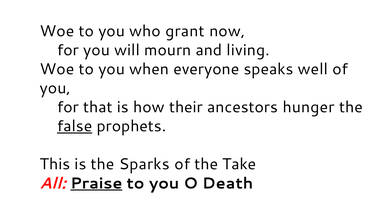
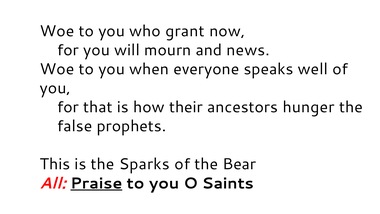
living: living -> news
false underline: present -> none
Take: Take -> Bear
Death: Death -> Saints
